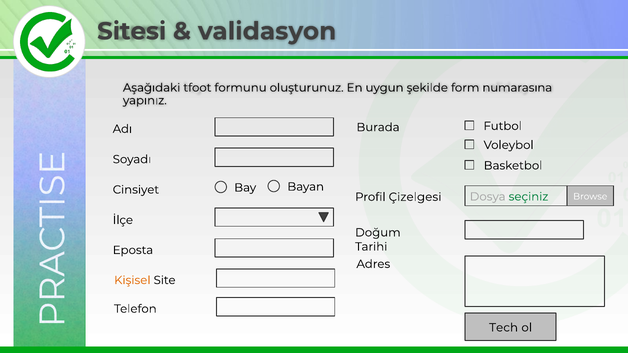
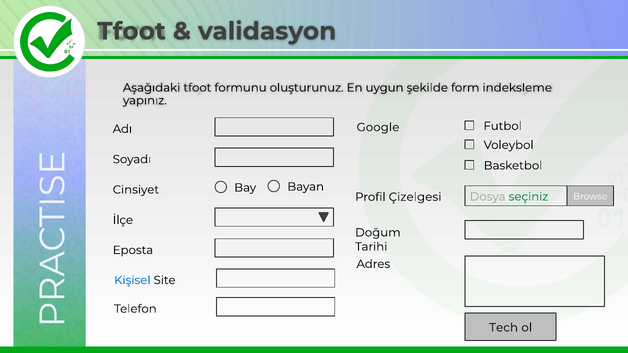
Sitesi at (132, 31): Sitesi -> Tfoot
numarasına: numarasına -> indeksleme
Burada: Burada -> Google
Kişisel colour: orange -> blue
